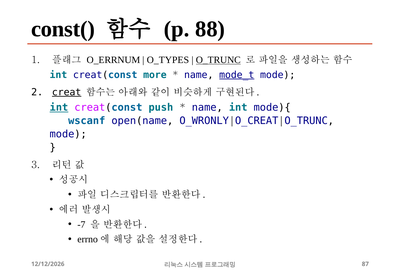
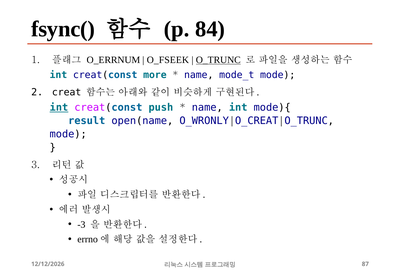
const(: const( -> fsync(
88: 88 -> 84
O_TYPES: O_TYPES -> O_FSEEK
mode_t underline: present -> none
creat underline: present -> none
wscanf: wscanf -> result
-7: -7 -> -3
